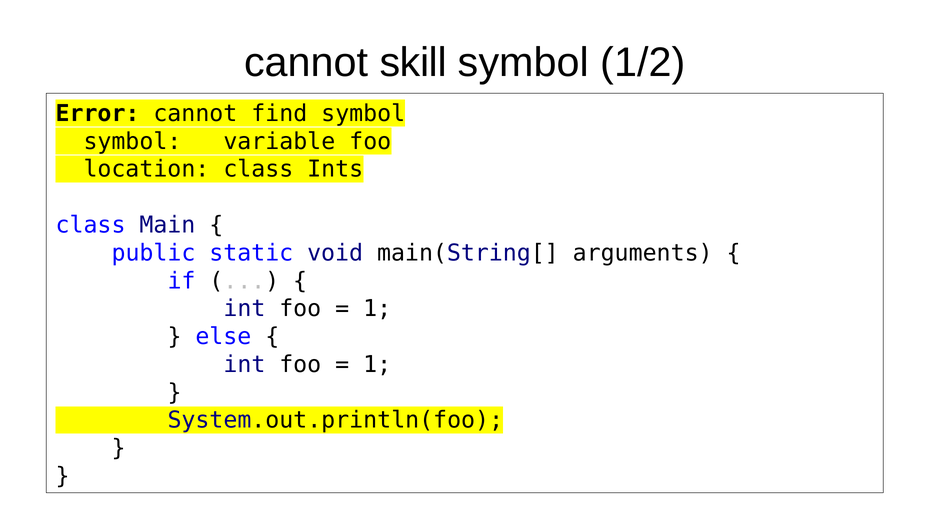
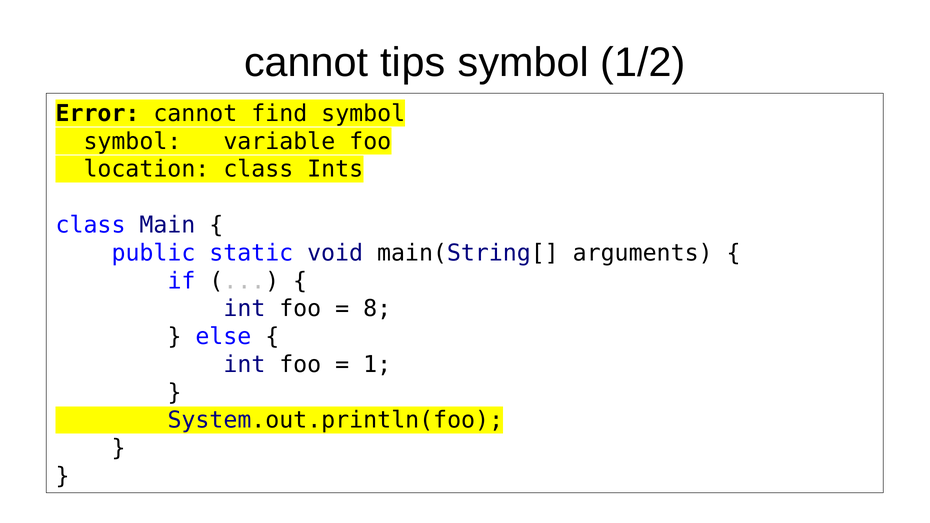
skill: skill -> tips
1 at (377, 309): 1 -> 8
